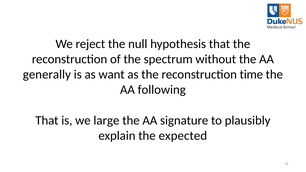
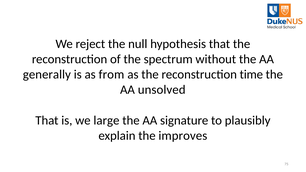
want: want -> from
following: following -> unsolved
expected: expected -> improves
